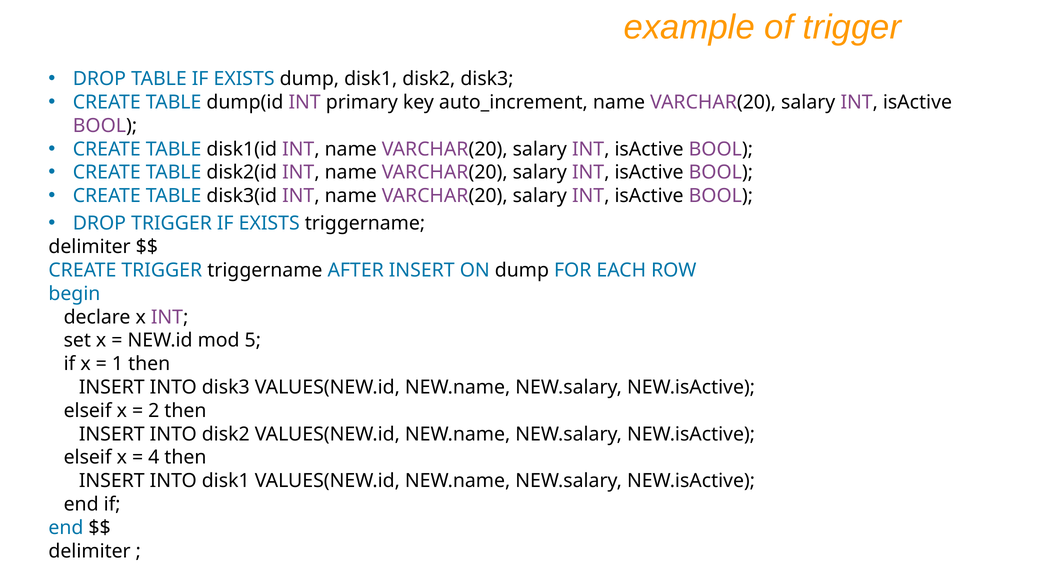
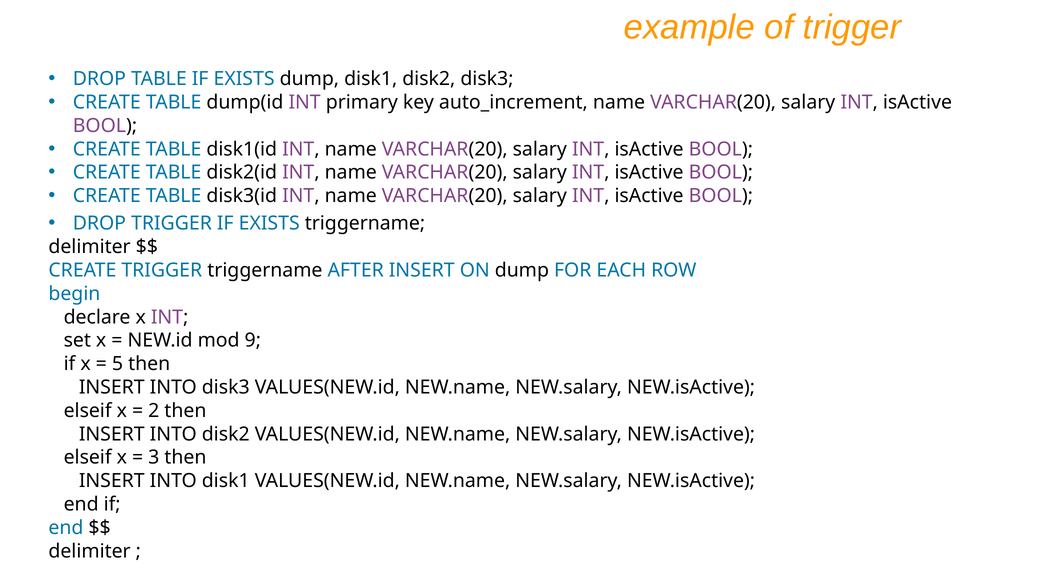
5: 5 -> 9
1: 1 -> 5
4: 4 -> 3
